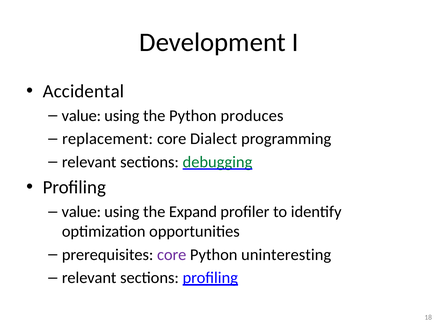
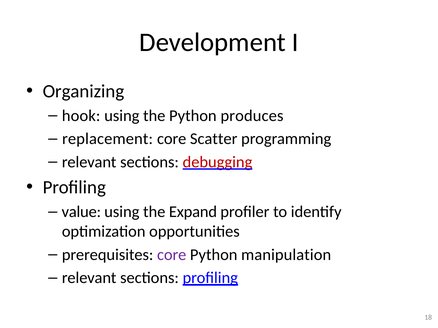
Accidental: Accidental -> Organizing
value at (81, 116): value -> hook
Dialect: Dialect -> Scatter
debugging colour: green -> red
uninteresting: uninteresting -> manipulation
